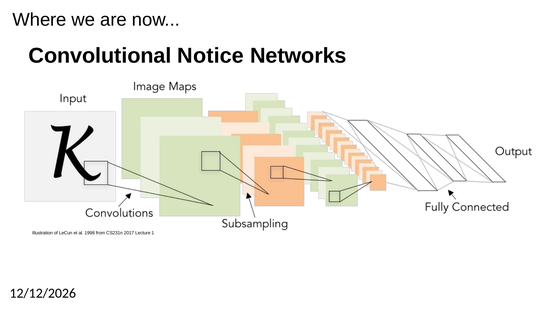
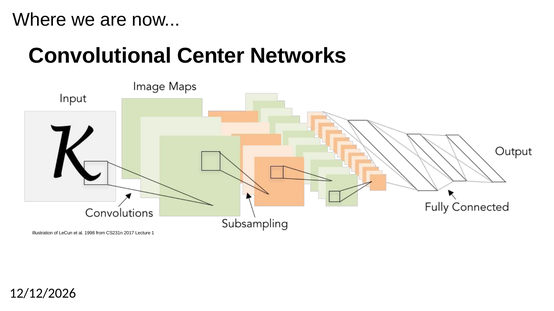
Notice: Notice -> Center
